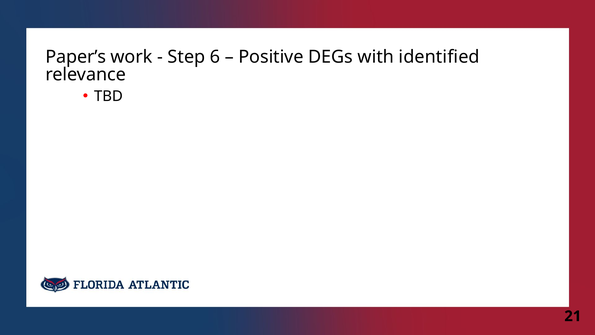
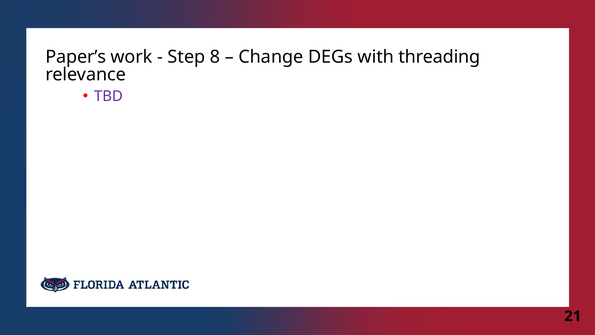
6: 6 -> 8
Positive: Positive -> Change
identified: identified -> threading
TBD colour: black -> purple
